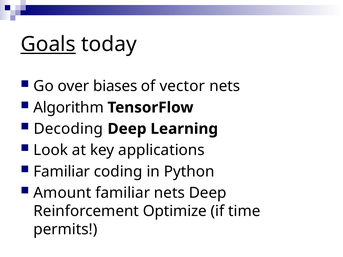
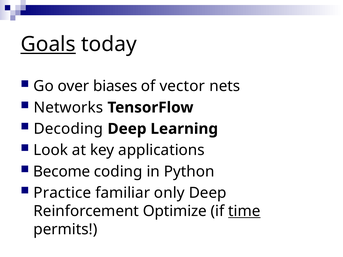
Algorithm: Algorithm -> Networks
Familiar at (62, 172): Familiar -> Become
Amount: Amount -> Practice
familiar nets: nets -> only
time underline: none -> present
